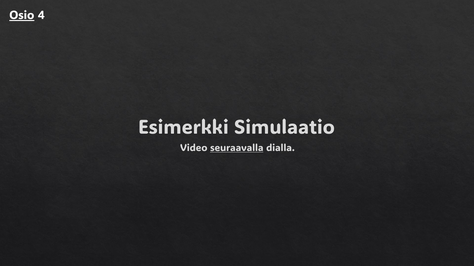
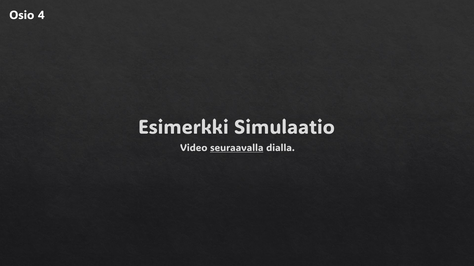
Osio underline: present -> none
